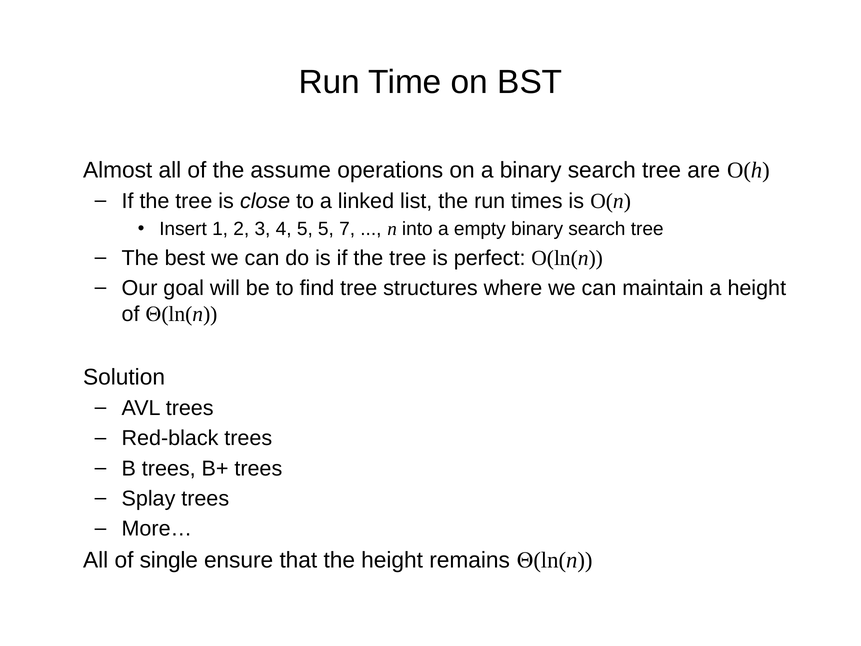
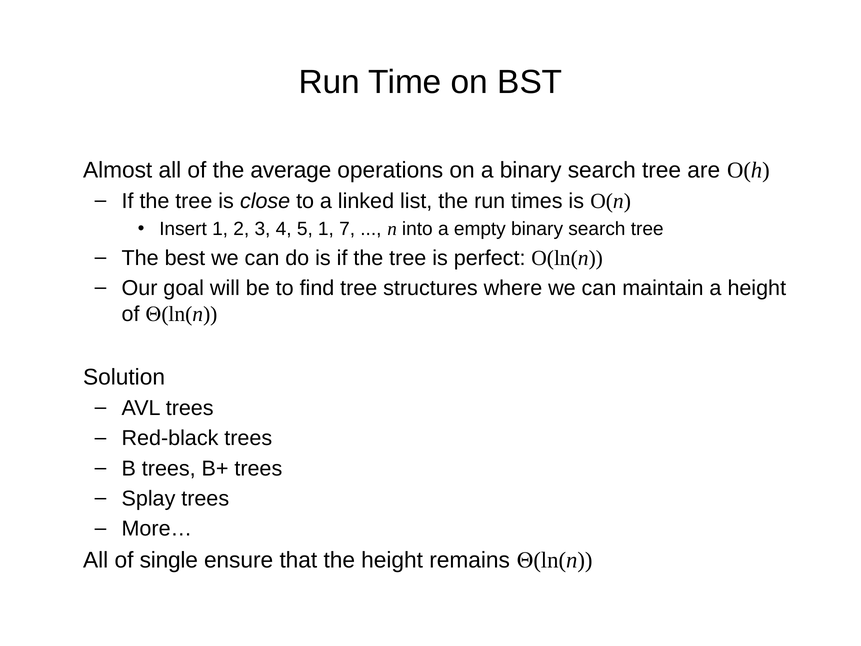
assume: assume -> average
5 5: 5 -> 1
